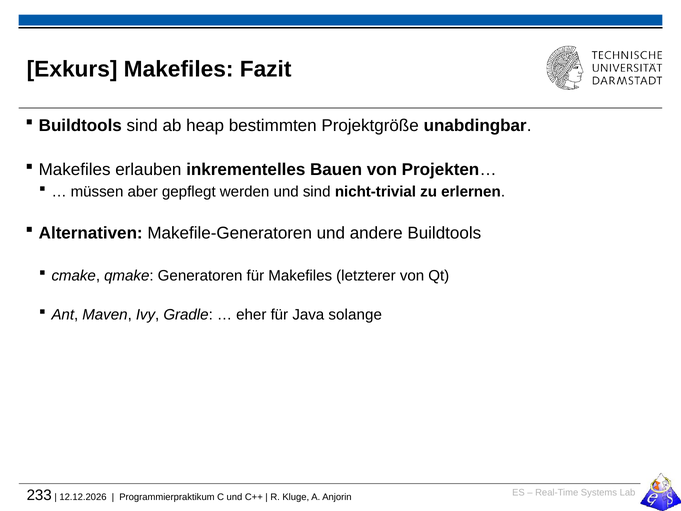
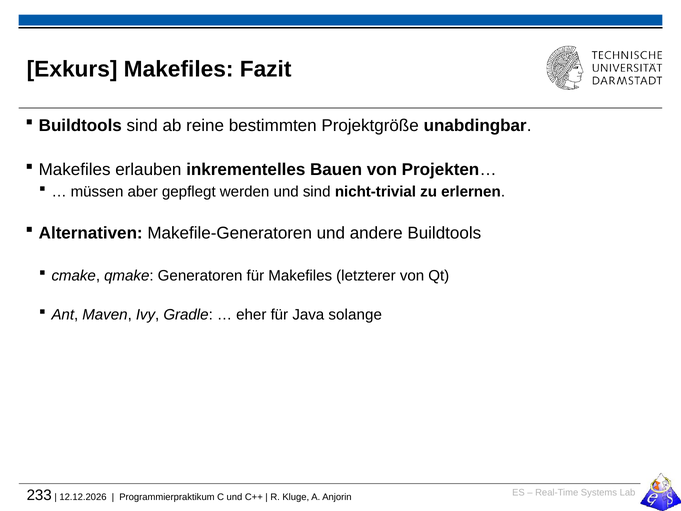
heap: heap -> reine
